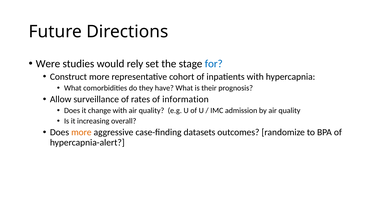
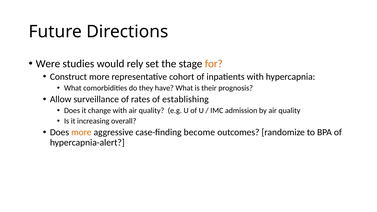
for colour: blue -> orange
information: information -> establishing
datasets: datasets -> become
